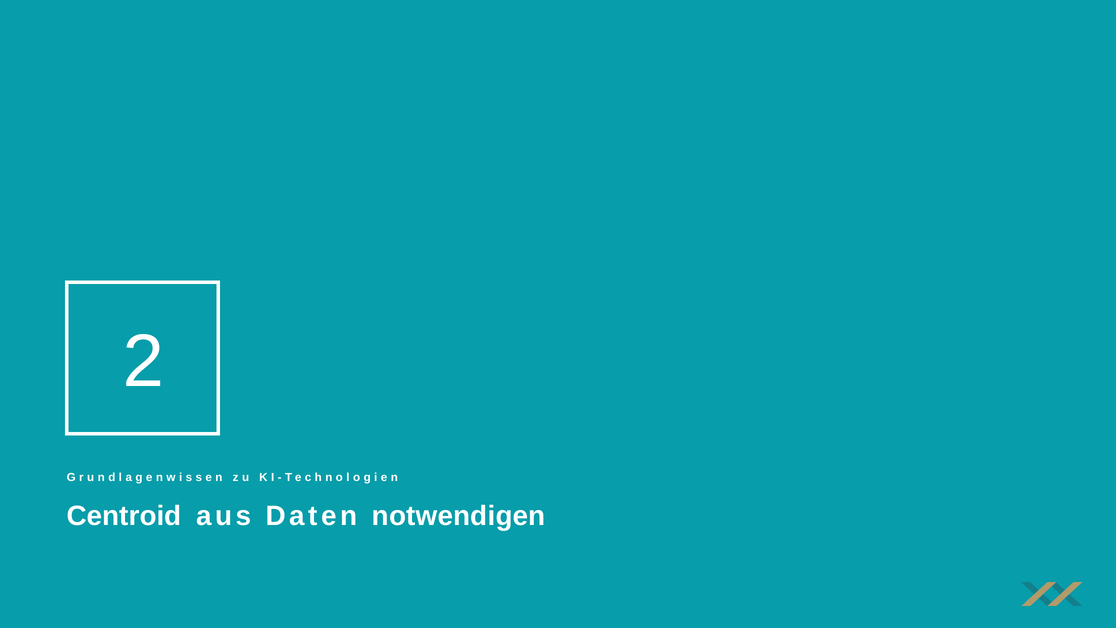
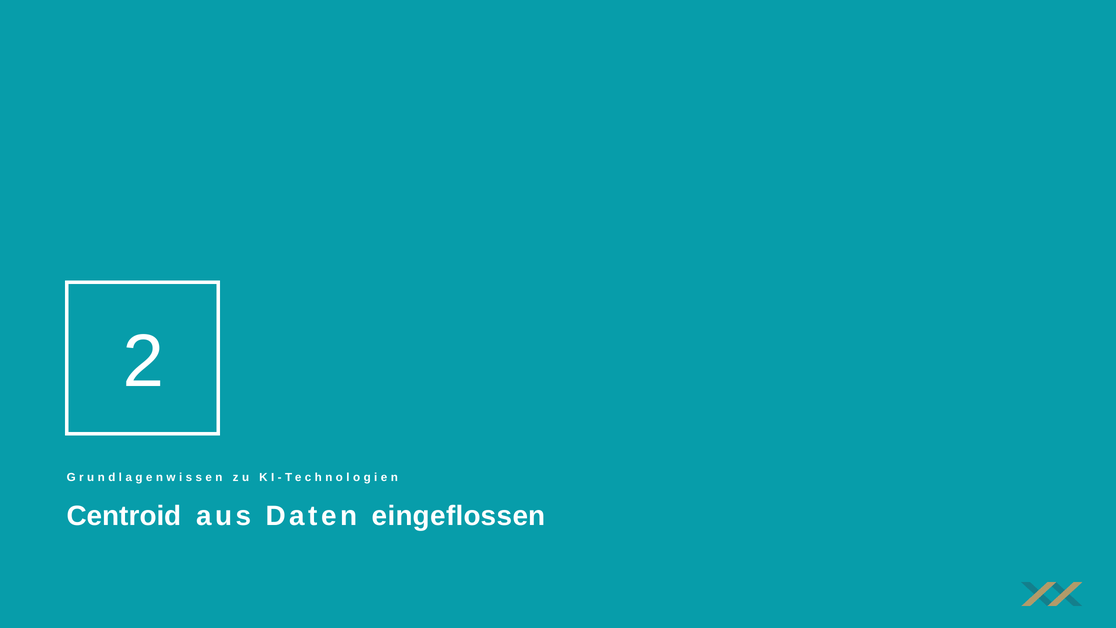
notwendigen: notwendigen -> eingeflossen
